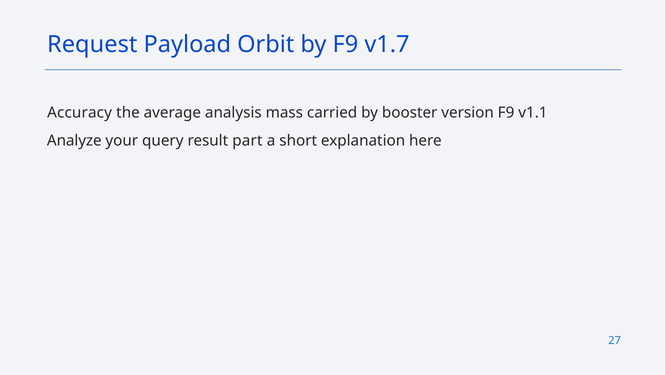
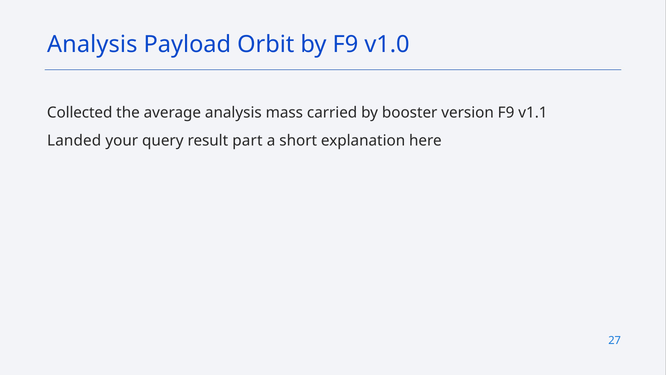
Request at (92, 44): Request -> Analysis
v1.7: v1.7 -> v1.0
Accuracy: Accuracy -> Collected
Analyze: Analyze -> Landed
